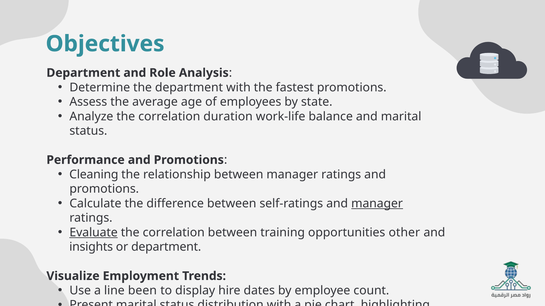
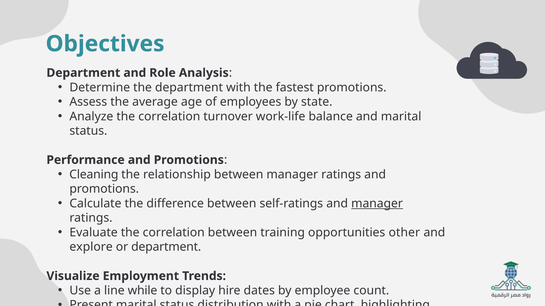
duration: duration -> turnover
Evaluate underline: present -> none
insights: insights -> explore
been: been -> while
